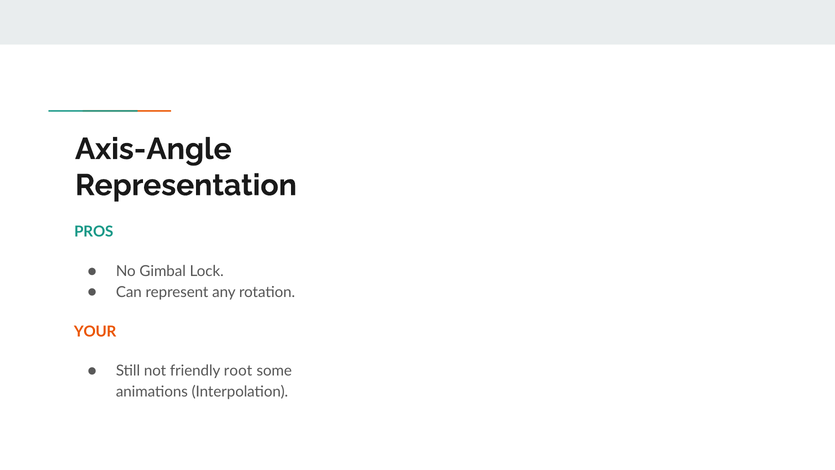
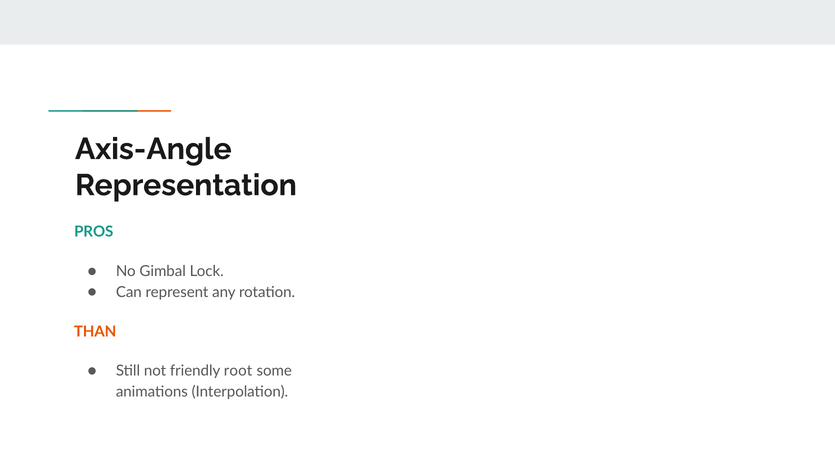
YOUR: YOUR -> THAN
